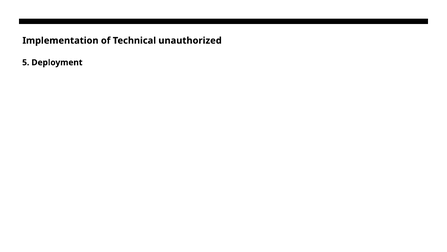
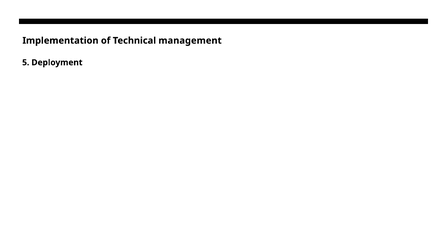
unauthorized: unauthorized -> management
